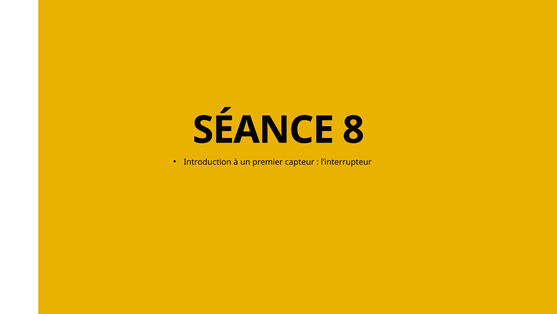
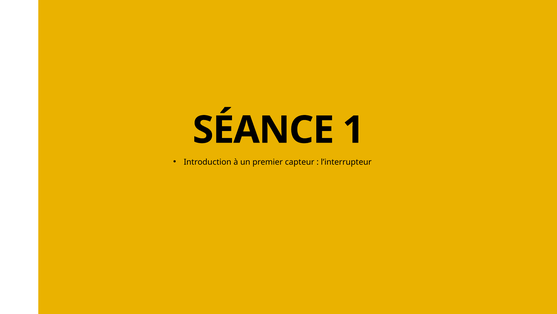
8: 8 -> 1
